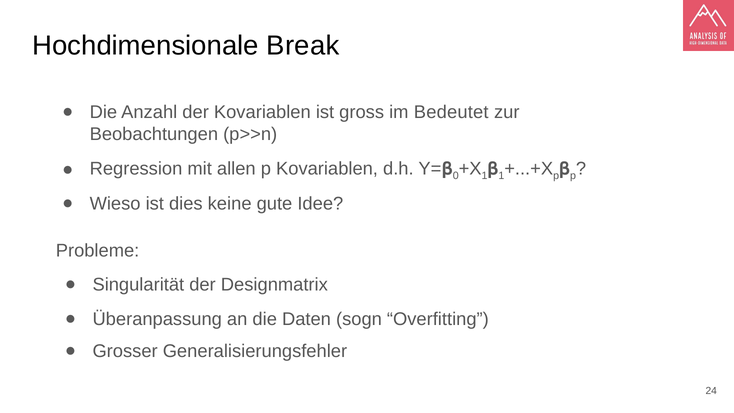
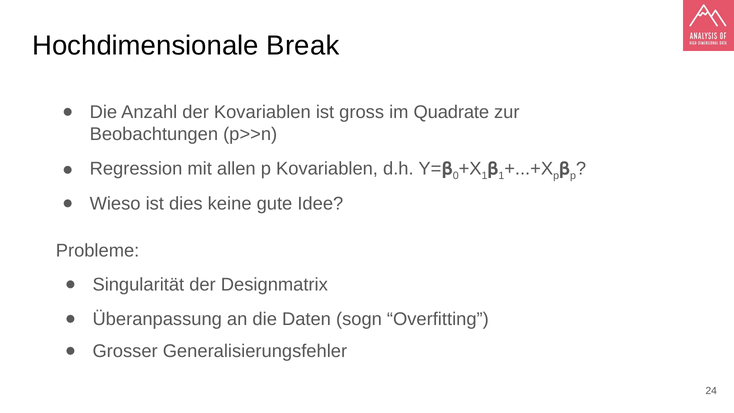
Bedeutet: Bedeutet -> Quadrate
